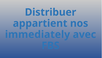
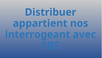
immediately: immediately -> interrogeant
